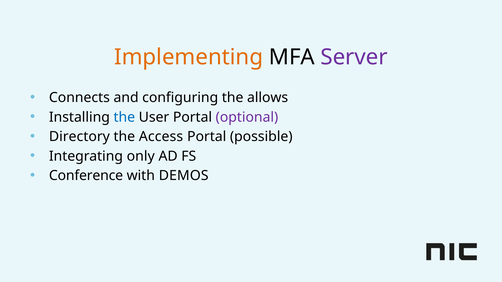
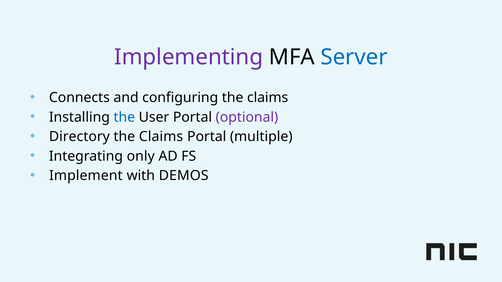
Implementing colour: orange -> purple
Server colour: purple -> blue
configuring the allows: allows -> claims
Access at (161, 137): Access -> Claims
possible: possible -> multiple
Conference: Conference -> Implement
